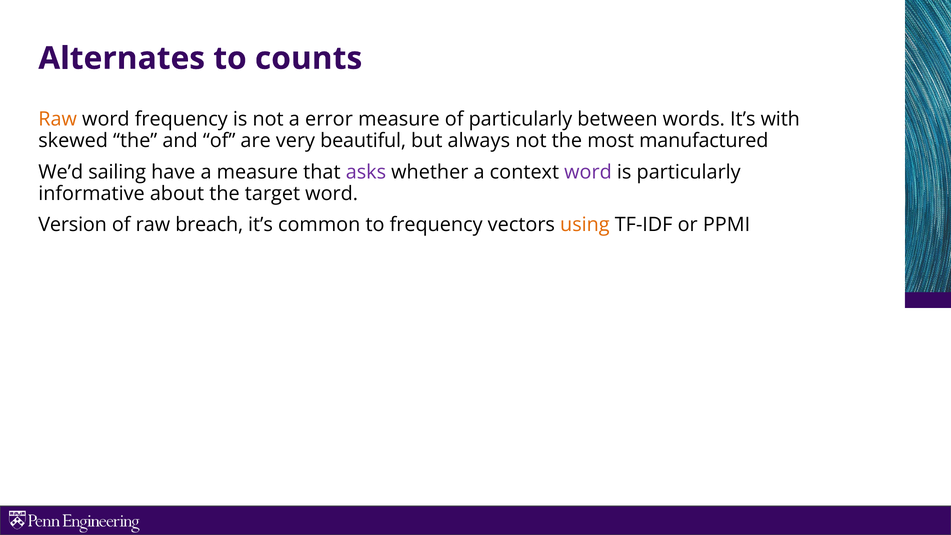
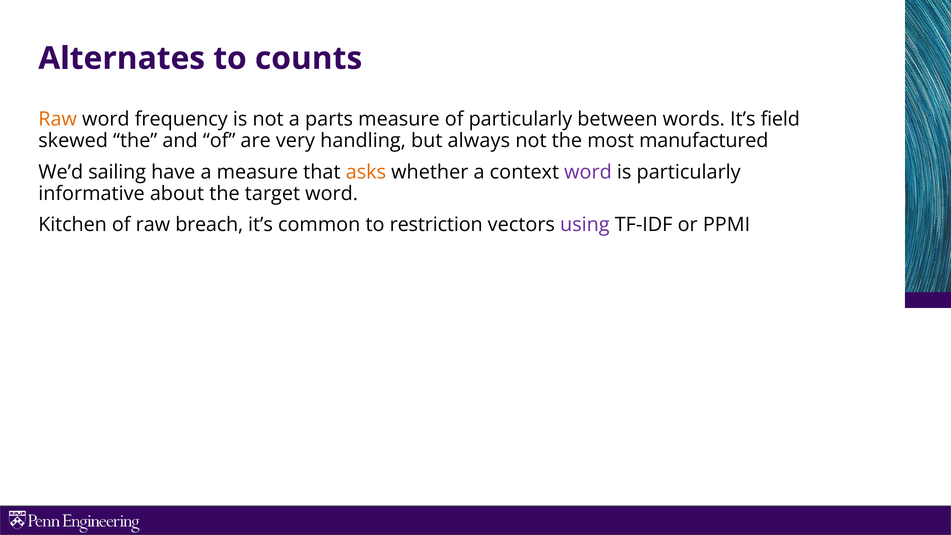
error: error -> parts
with: with -> field
beautiful: beautiful -> handling
asks colour: purple -> orange
Version: Version -> Kitchen
to frequency: frequency -> restriction
using colour: orange -> purple
